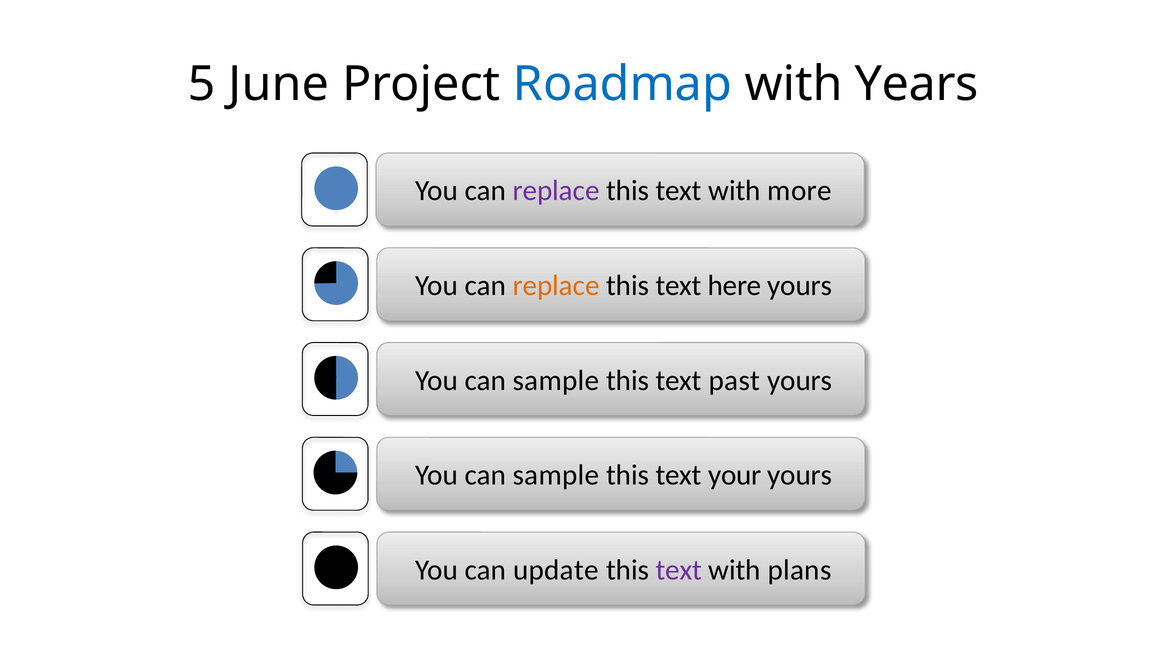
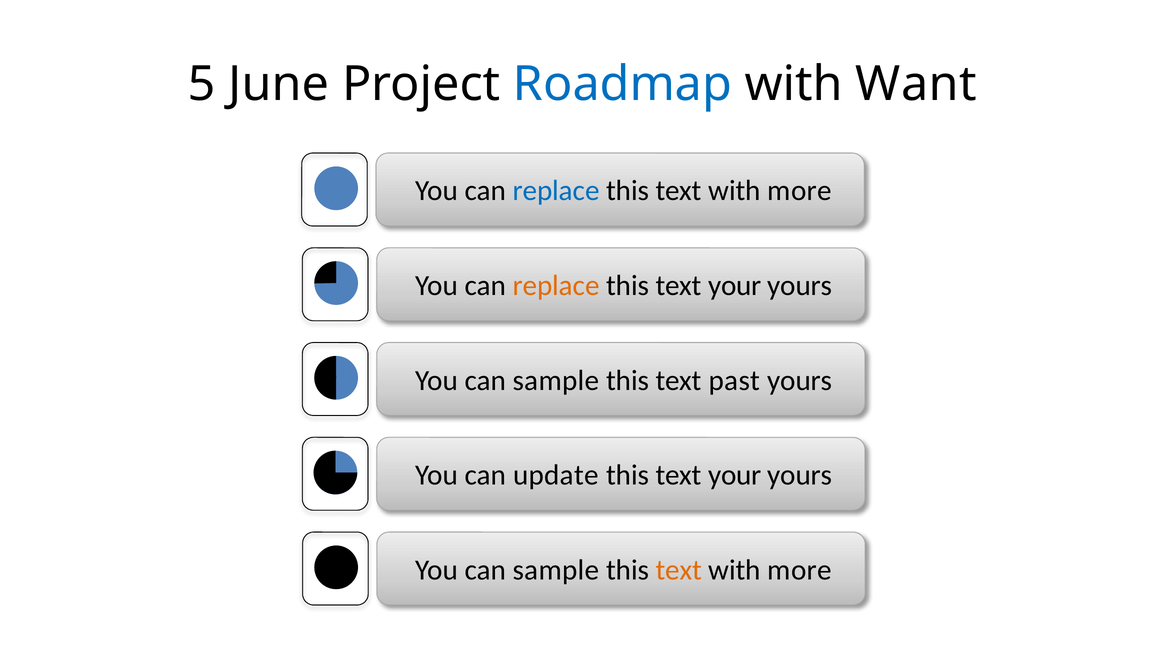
Years: Years -> Want
replace at (556, 191) colour: purple -> blue
here at (735, 286): here -> your
sample at (556, 475): sample -> update
update at (556, 570): update -> sample
text at (679, 570) colour: purple -> orange
plans at (800, 570): plans -> more
